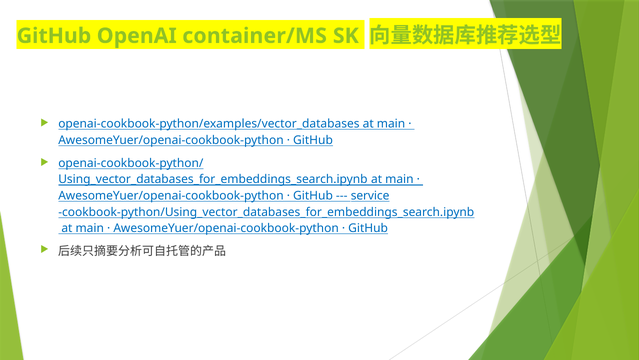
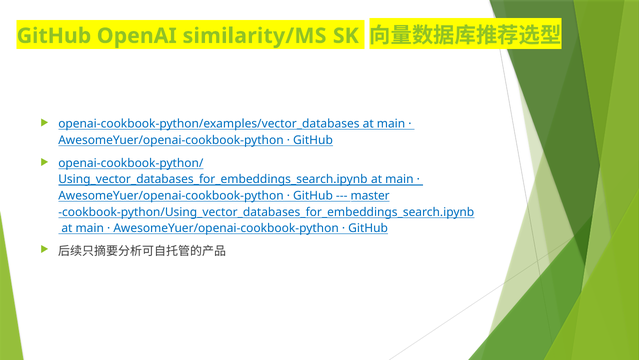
container/MS: container/MS -> similarity/MS
service: service -> master
